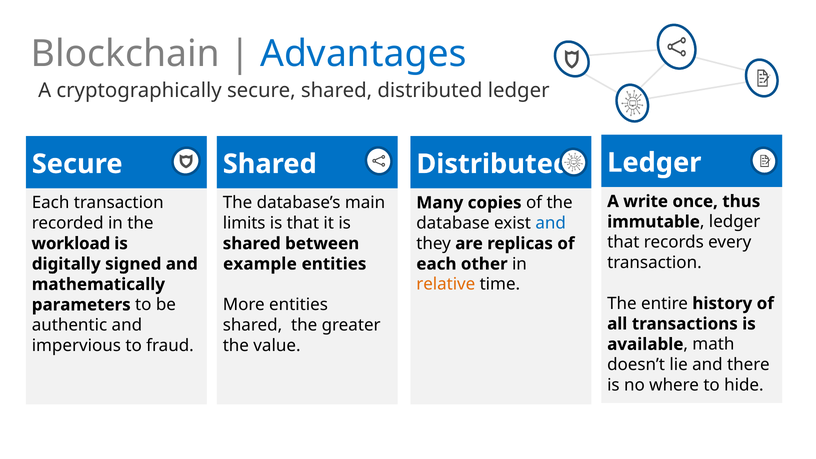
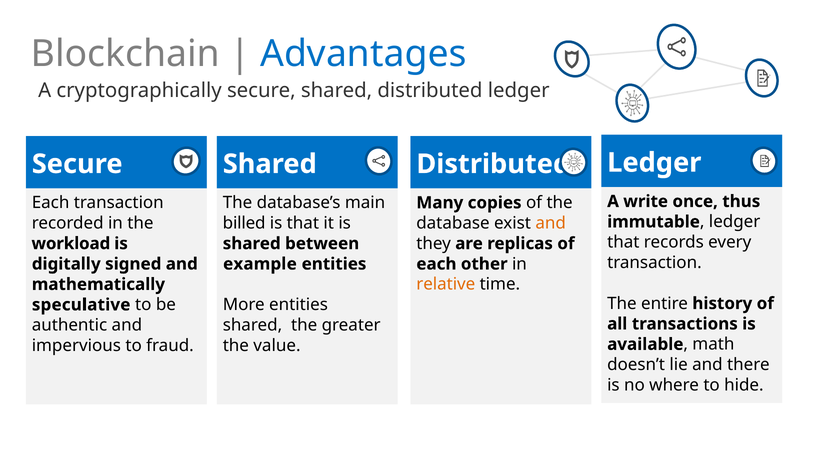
limits: limits -> billed
and at (551, 223) colour: blue -> orange
parameters: parameters -> speculative
